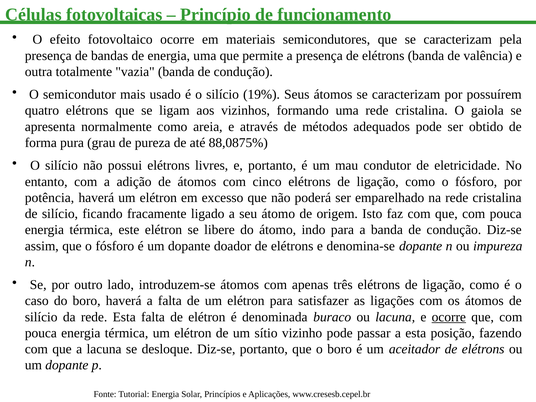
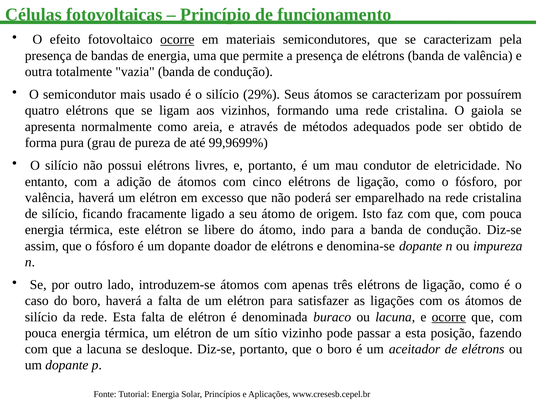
ocorre at (177, 40) underline: none -> present
19%: 19% -> 29%
88,0875%: 88,0875% -> 99,9699%
potência at (50, 198): potência -> valência
